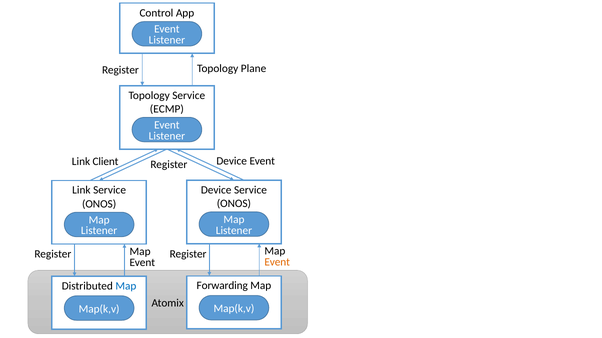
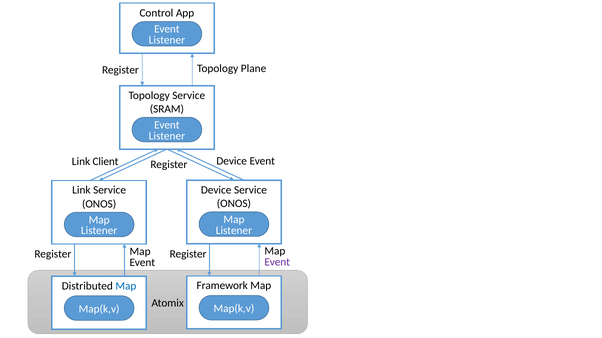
ECMP: ECMP -> SRAM
Event at (277, 262) colour: orange -> purple
Forwarding: Forwarding -> Framework
